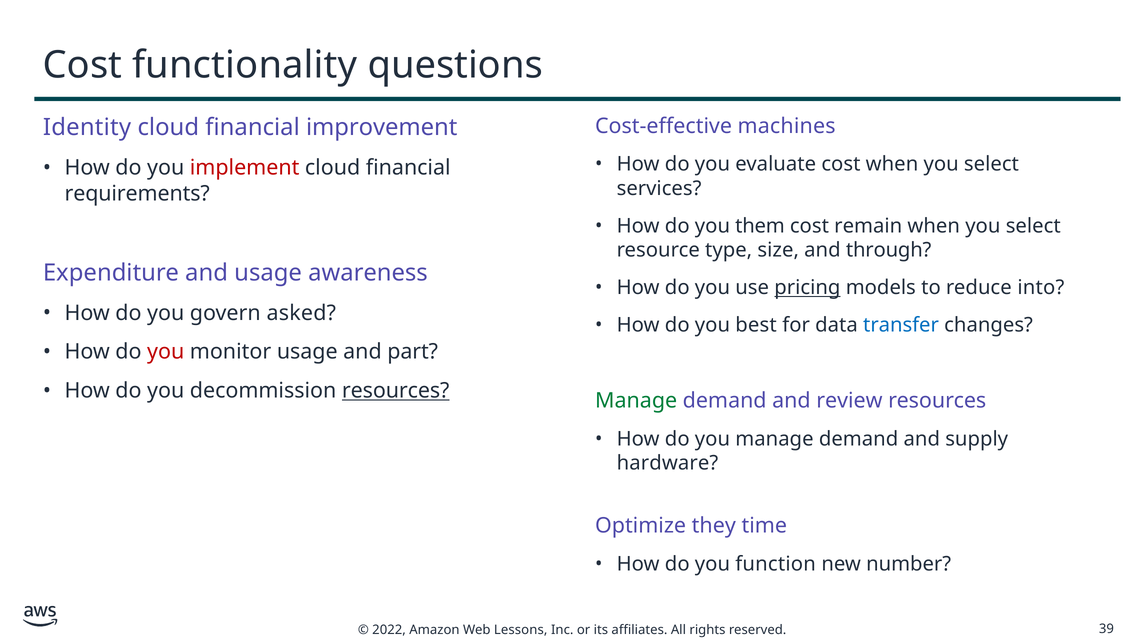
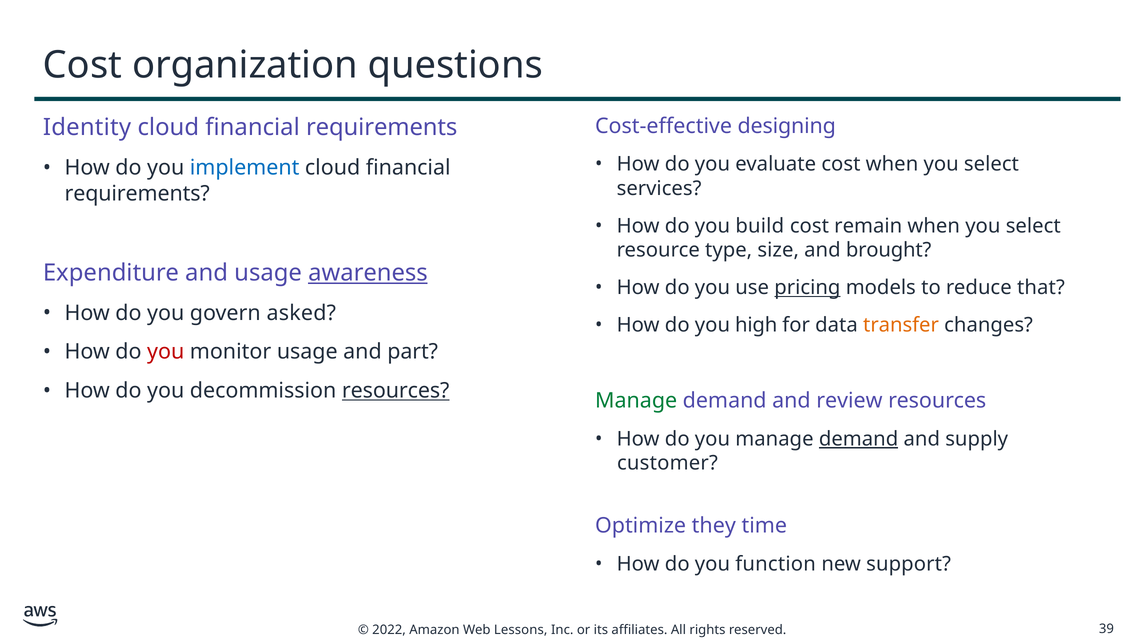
functionality: functionality -> organization
machines: machines -> designing
improvement at (382, 128): improvement -> requirements
implement colour: red -> blue
them: them -> build
through: through -> brought
awareness underline: none -> present
into: into -> that
best: best -> high
transfer colour: blue -> orange
demand at (859, 439) underline: none -> present
hardware: hardware -> customer
number: number -> support
